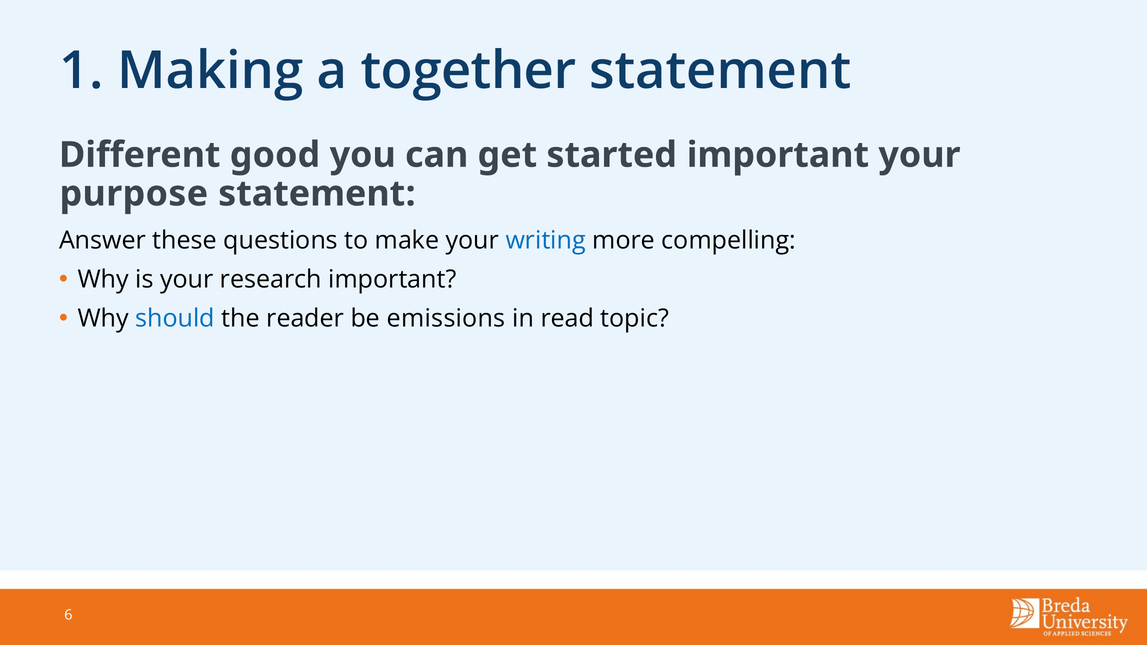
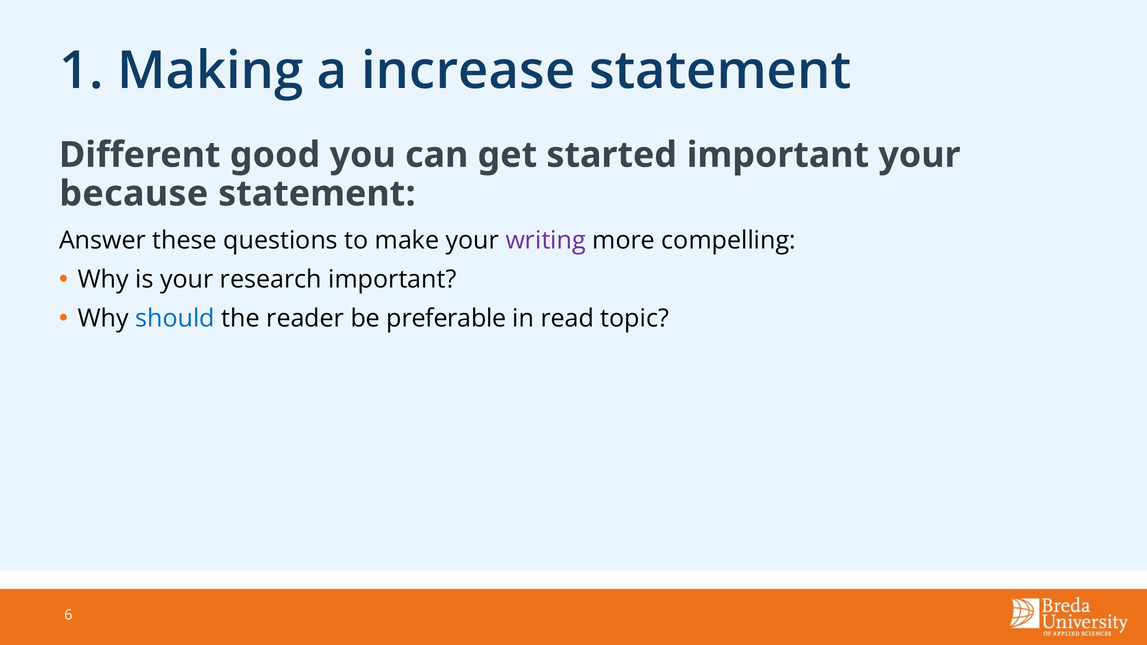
together: together -> increase
purpose: purpose -> because
writing colour: blue -> purple
emissions: emissions -> preferable
